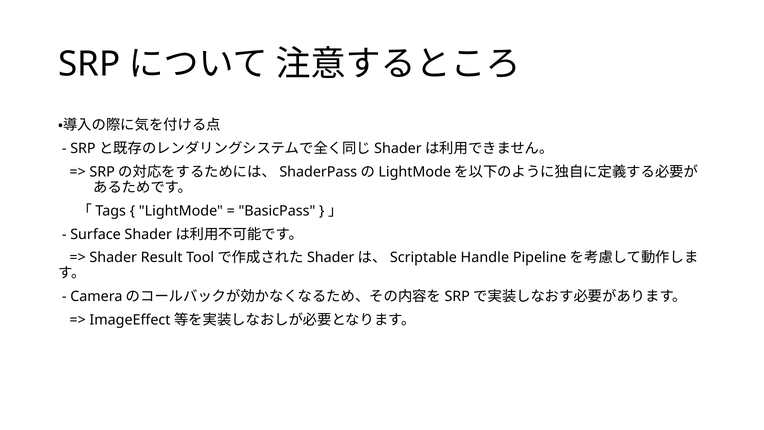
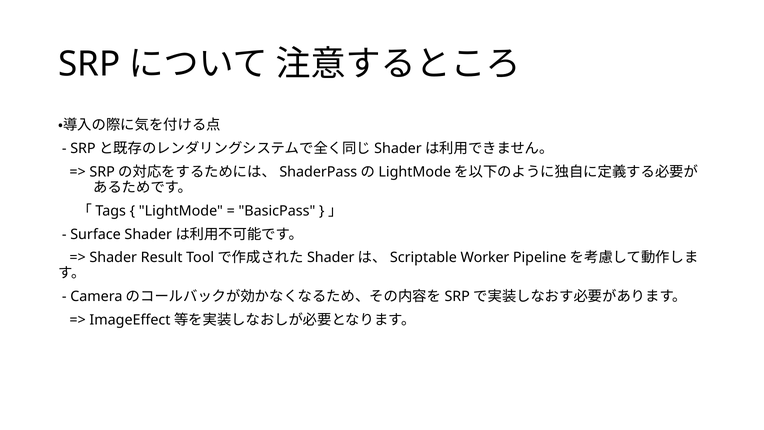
Handle: Handle -> Worker
